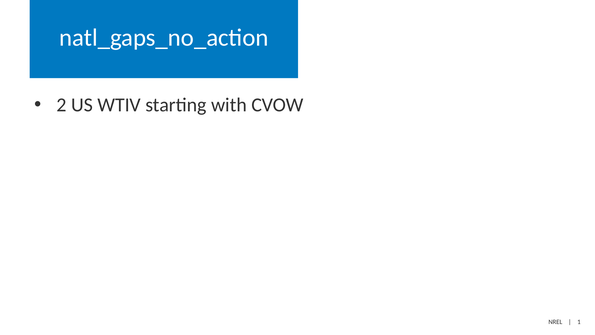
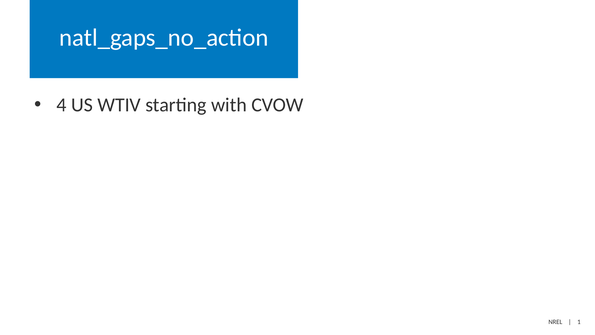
2: 2 -> 4
